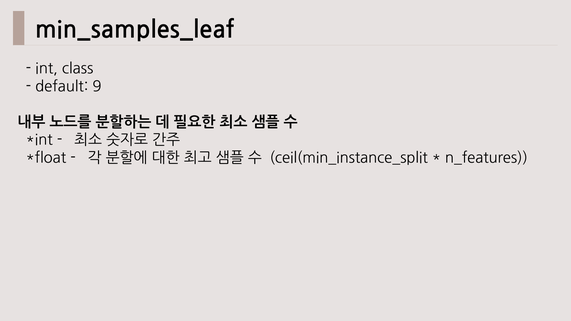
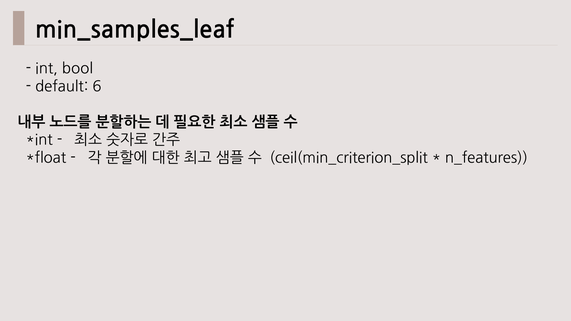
class: class -> bool
9: 9 -> 6
ceil(min_instance_split: ceil(min_instance_split -> ceil(min_criterion_split
